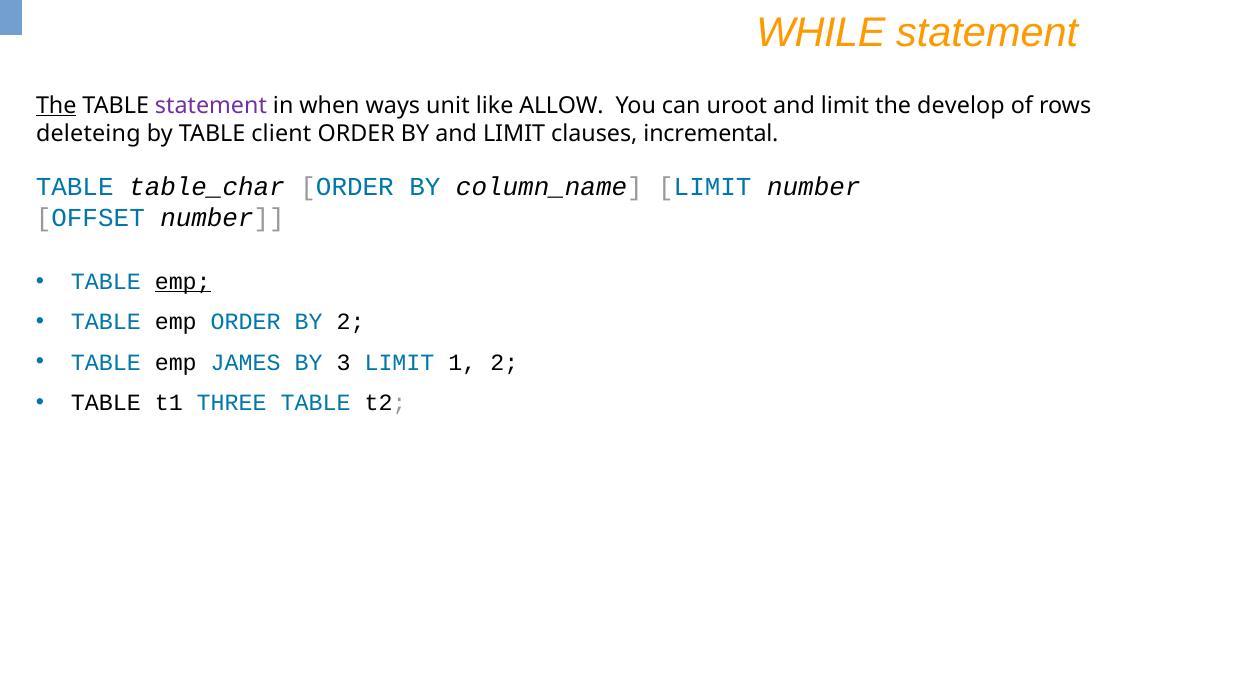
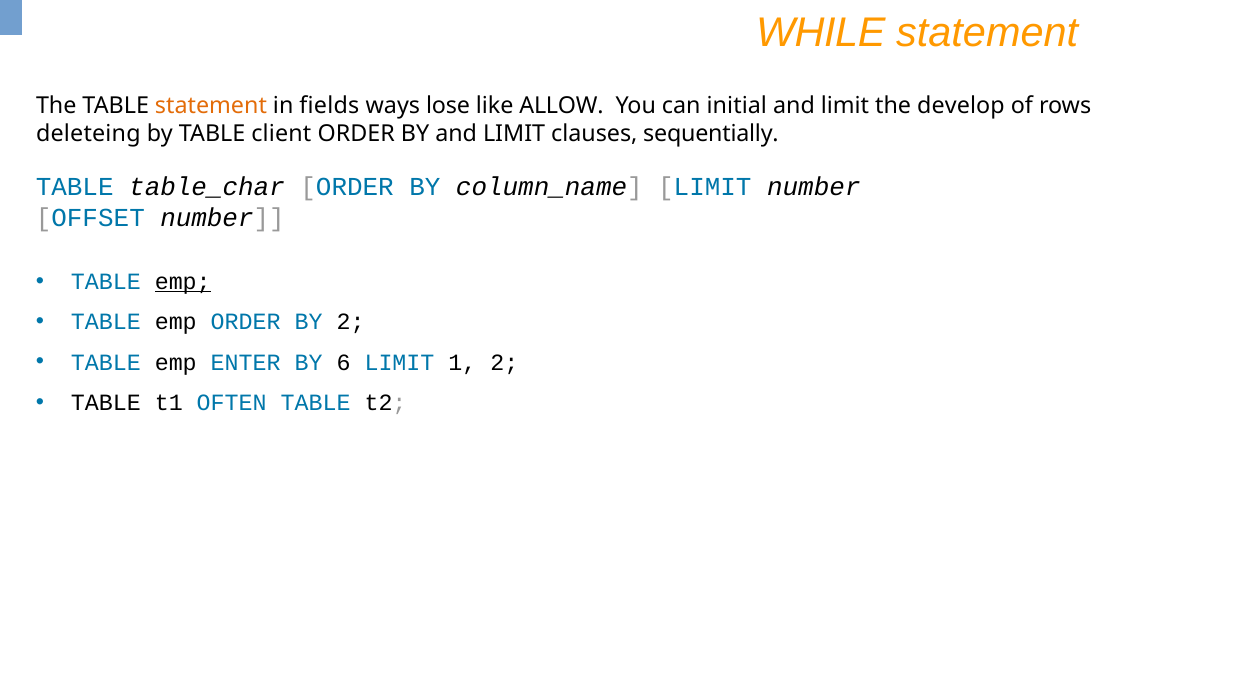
The at (56, 106) underline: present -> none
statement at (211, 106) colour: purple -> orange
when: when -> fields
unit: unit -> lose
uroot: uroot -> initial
incremental: incremental -> sequentially
JAMES: JAMES -> ENTER
3: 3 -> 6
THREE: THREE -> OFTEN
